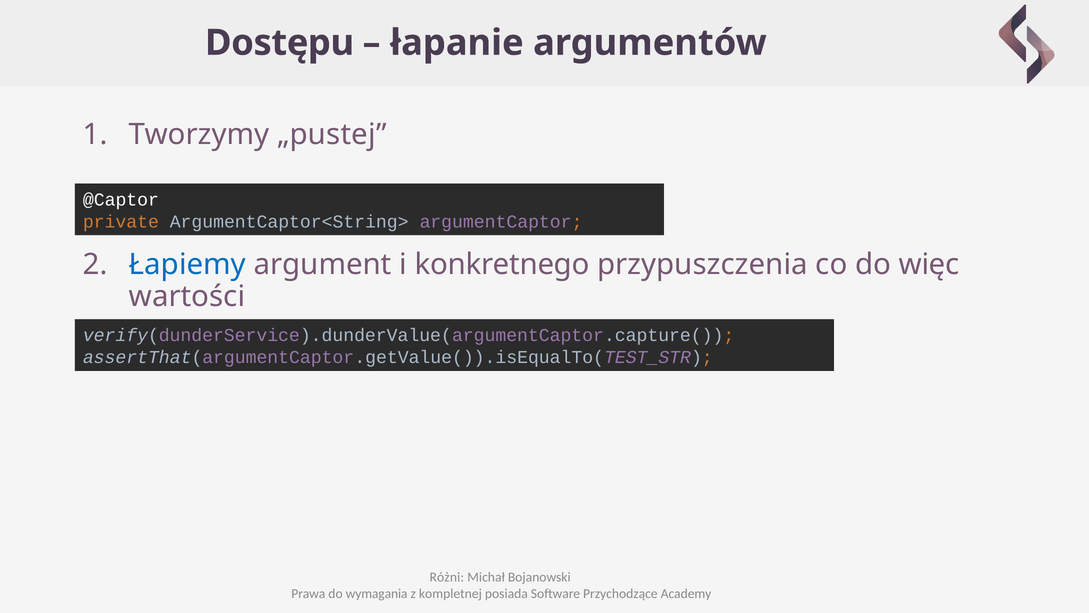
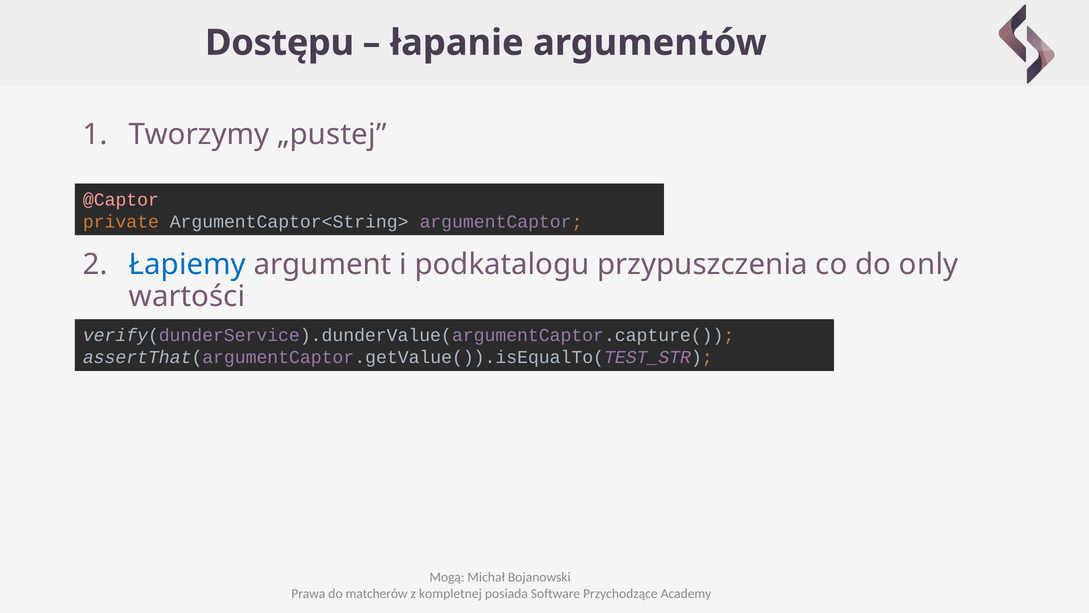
@Captor colour: white -> pink
konkretnego: konkretnego -> podkatalogu
więc: więc -> only
Różni: Różni -> Mogą
wymagania: wymagania -> matcherów
